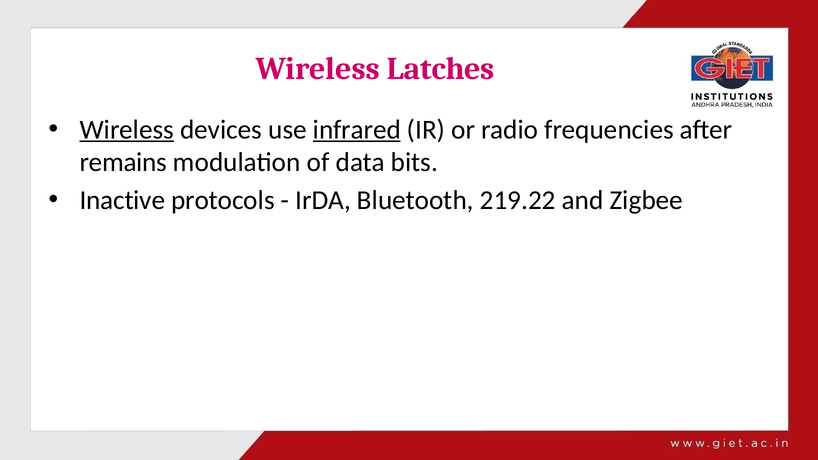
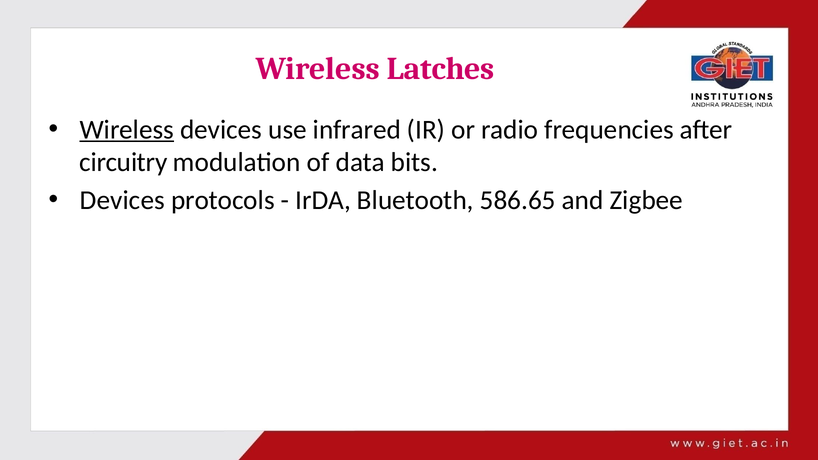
infrared underline: present -> none
remains: remains -> circuitry
Inactive at (122, 201): Inactive -> Devices
219.22: 219.22 -> 586.65
